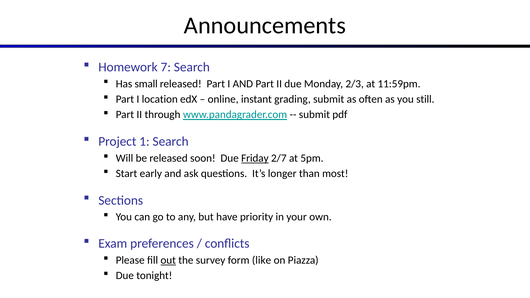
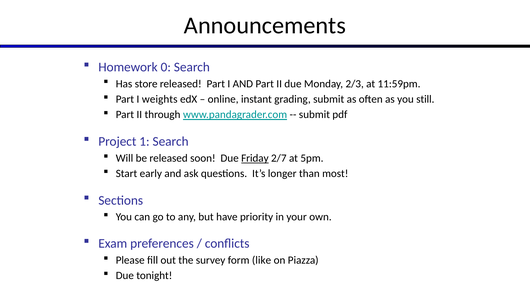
7: 7 -> 0
small: small -> store
location: location -> weights
out underline: present -> none
